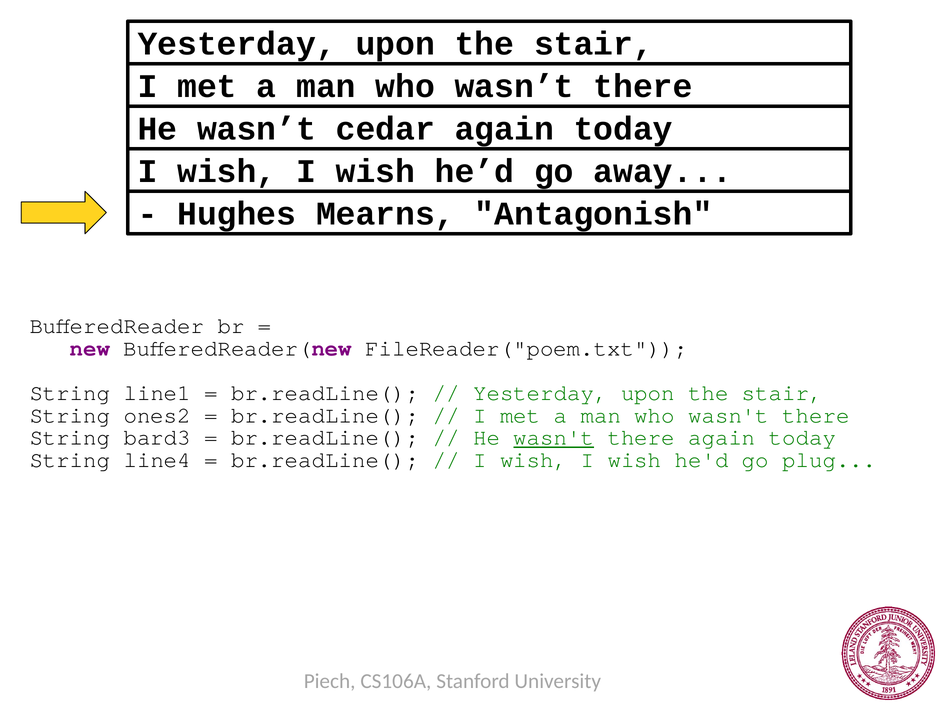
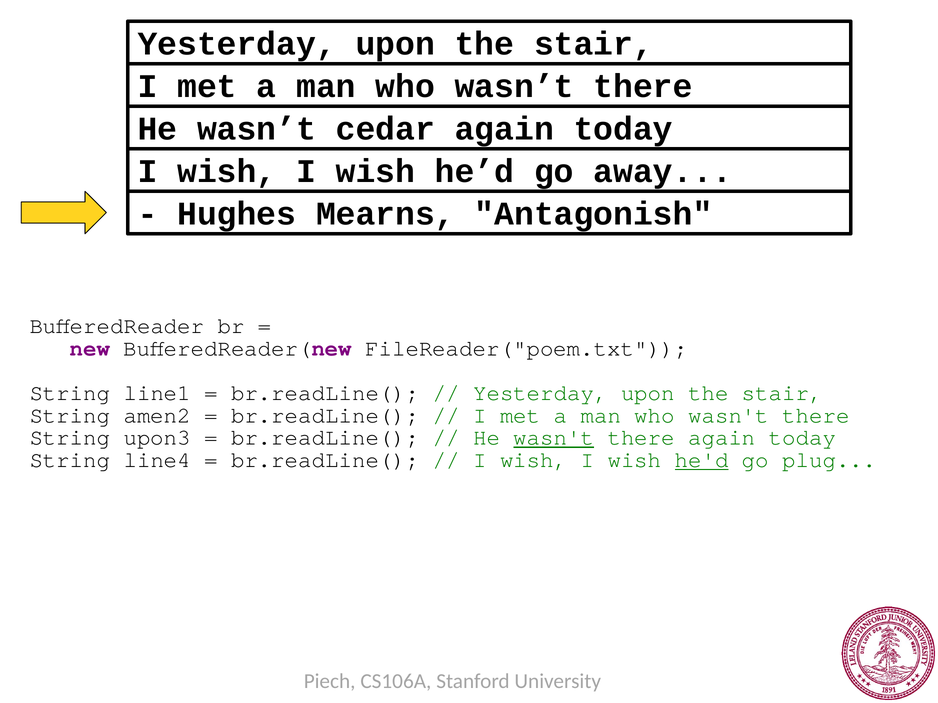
ones2: ones2 -> amen2
bard3: bard3 -> upon3
he'd underline: none -> present
